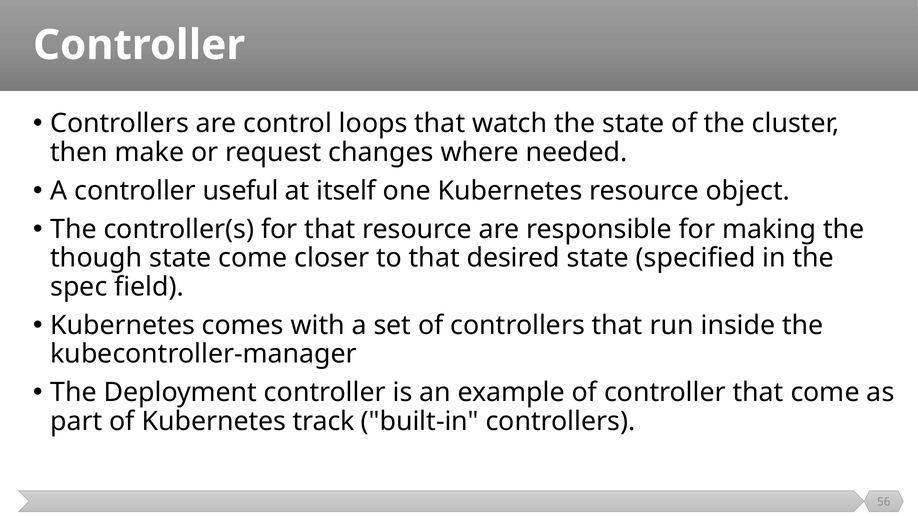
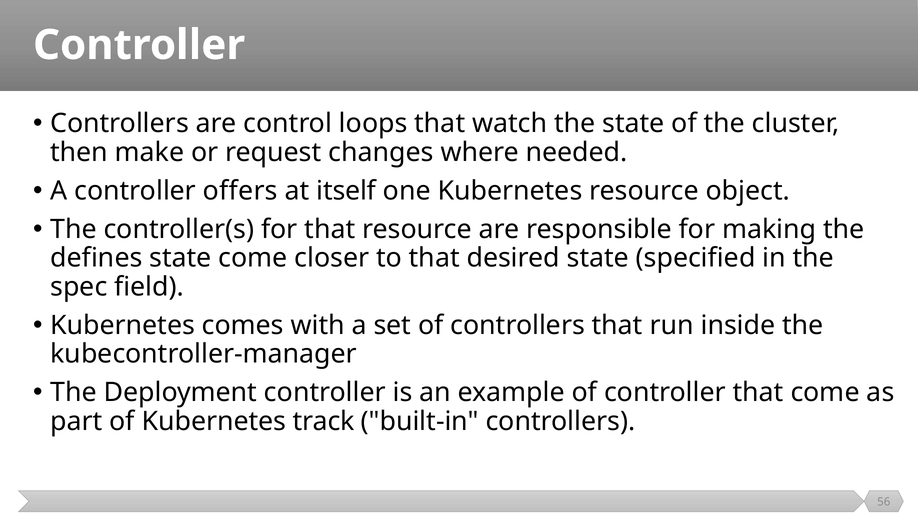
useful: useful -> offers
though: though -> defines
